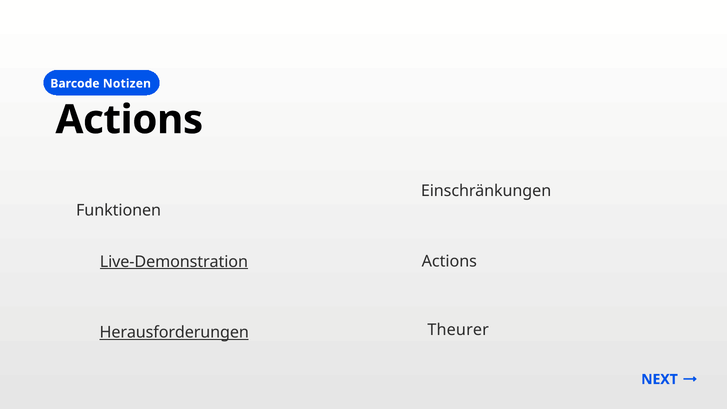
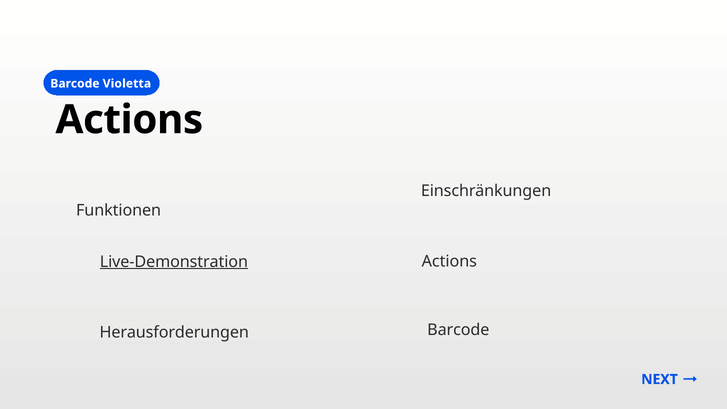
Notizen: Notizen -> Violetta
Theurer at (458, 330): Theurer -> Barcode
Herausforderungen underline: present -> none
